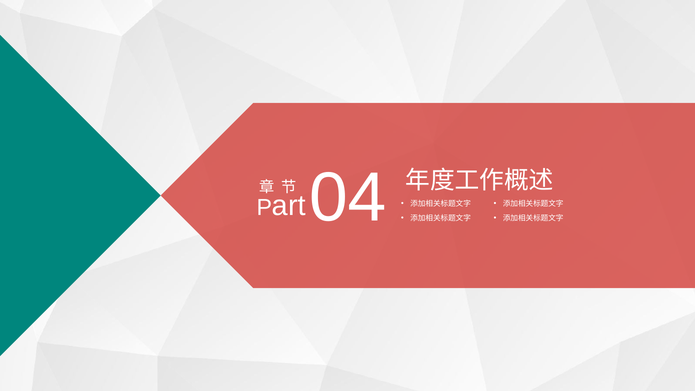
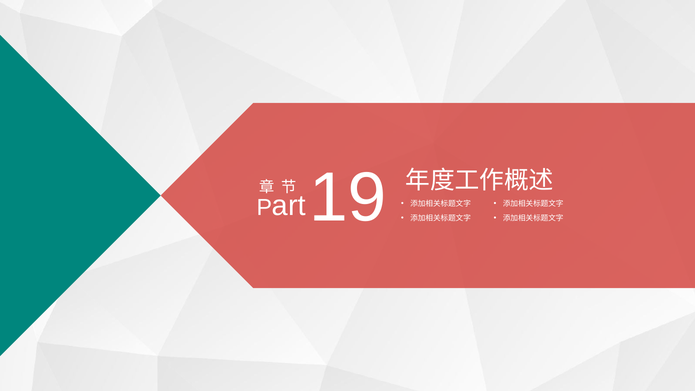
04: 04 -> 19
